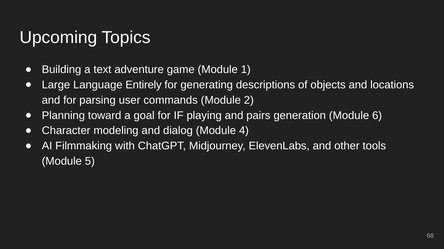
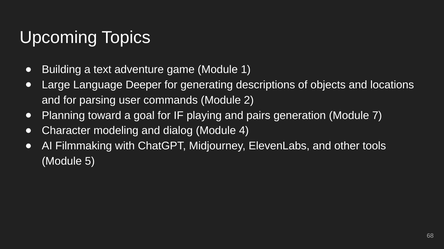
Entirely: Entirely -> Deeper
6: 6 -> 7
